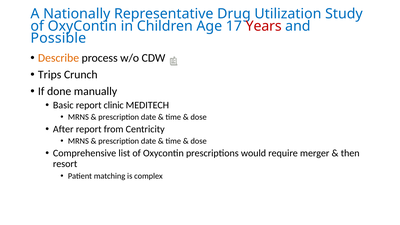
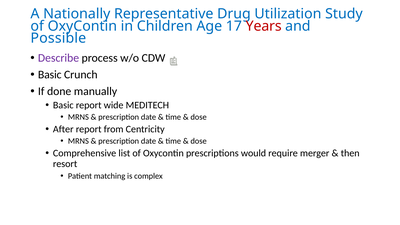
Describe colour: orange -> purple
Trips at (50, 75): Trips -> Basic
clinic: clinic -> wide
